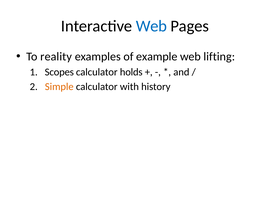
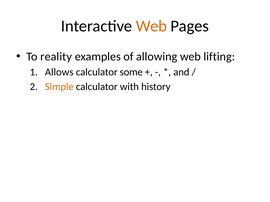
Web at (151, 26) colour: blue -> orange
example: example -> allowing
Scopes: Scopes -> Allows
holds: holds -> some
